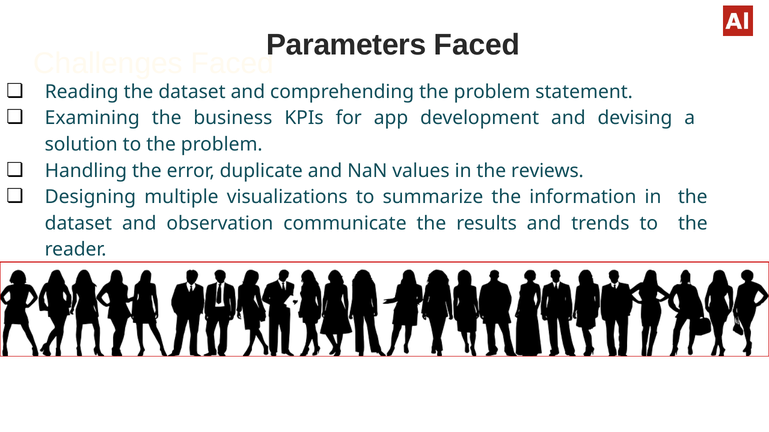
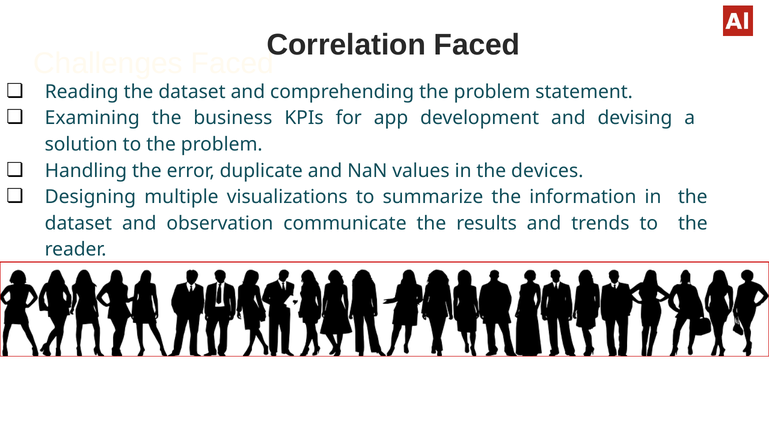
Parameters: Parameters -> Correlation
reviews: reviews -> devices
